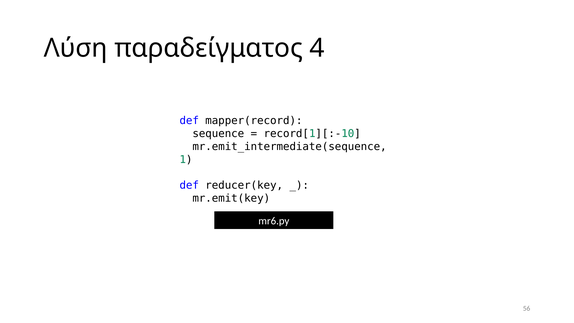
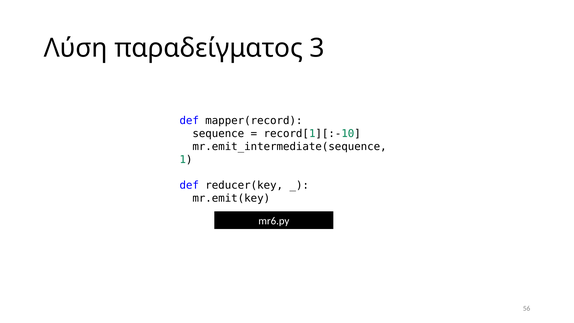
4: 4 -> 3
